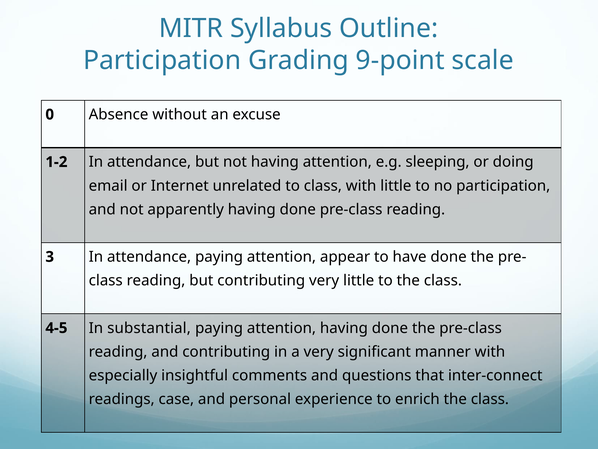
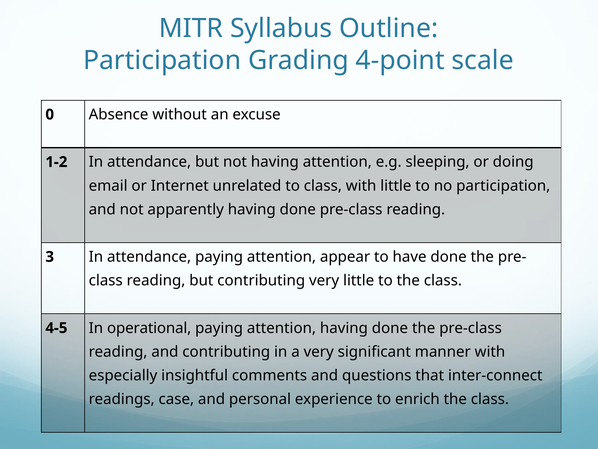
9-point: 9-point -> 4-point
substantial: substantial -> operational
